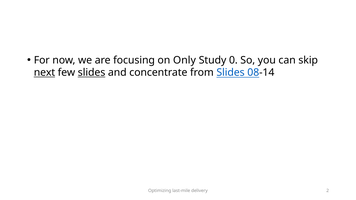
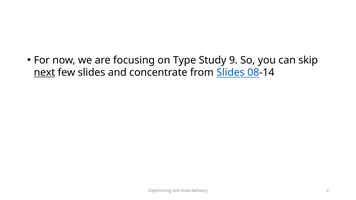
Only: Only -> Type
0: 0 -> 9
slides at (92, 73) underline: present -> none
